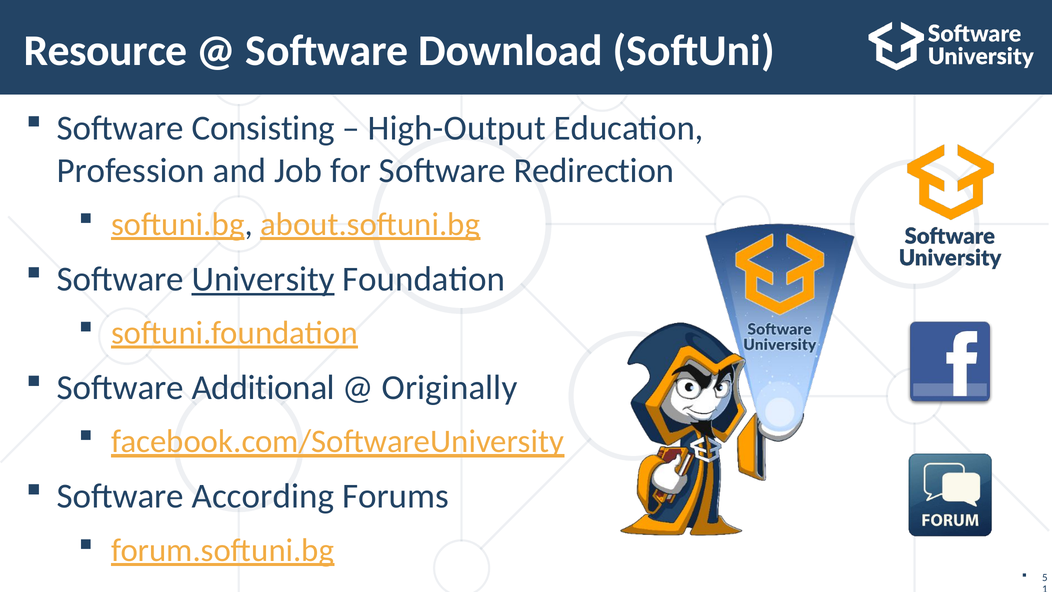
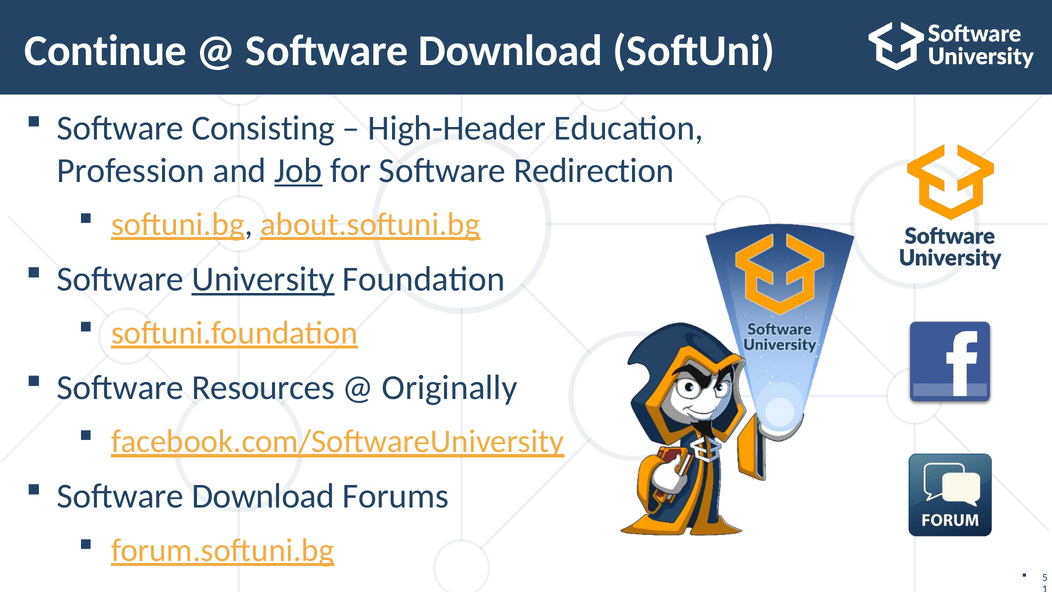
Resource: Resource -> Continue
High-Output: High-Output -> High-Header
Job underline: none -> present
Additional: Additional -> Resources
According at (263, 496): According -> Download
